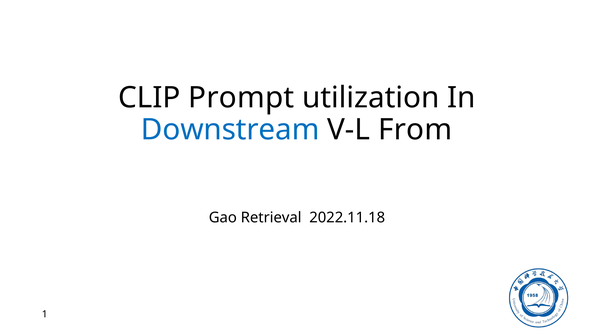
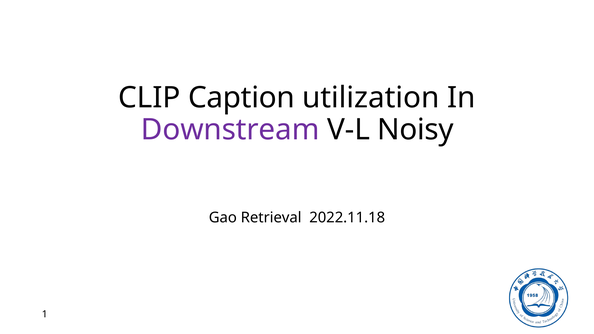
Prompt: Prompt -> Caption
Downstream colour: blue -> purple
From: From -> Noisy
